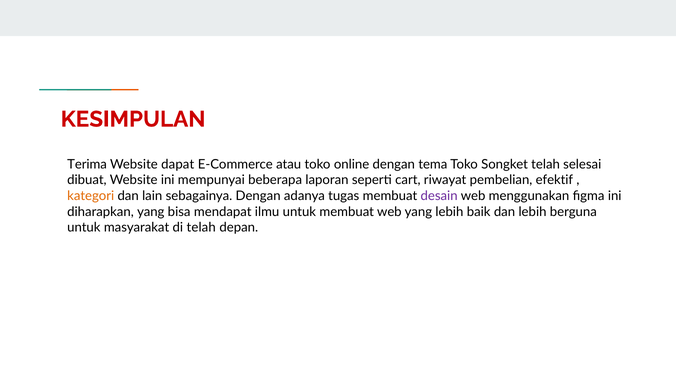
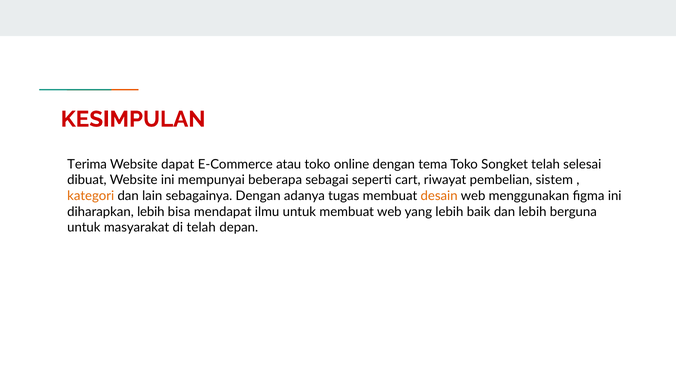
laporan: laporan -> sebagai
efektif: efektif -> sistem
desain colour: purple -> orange
diharapkan yang: yang -> lebih
